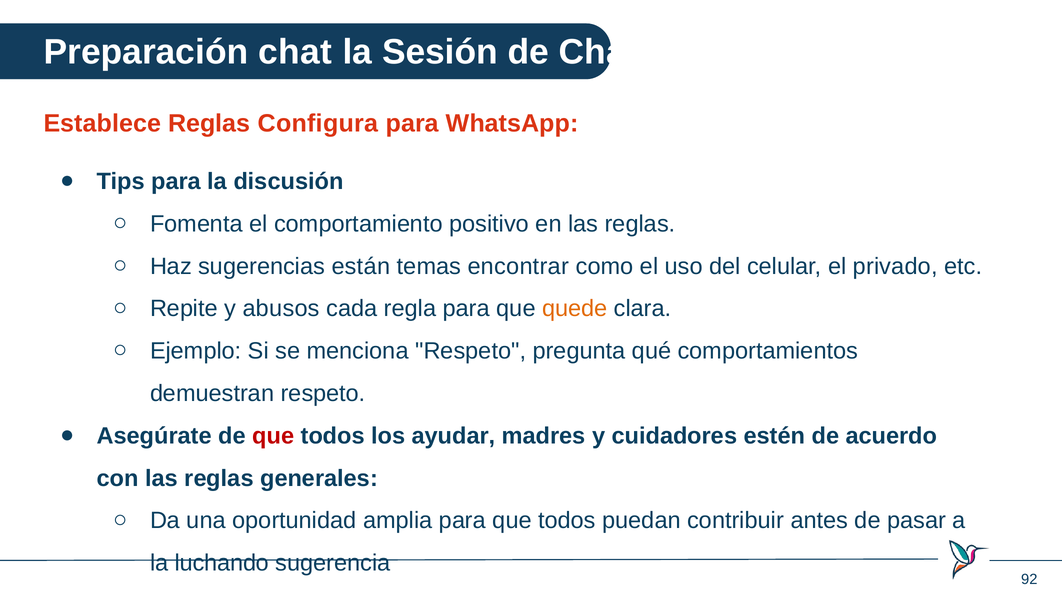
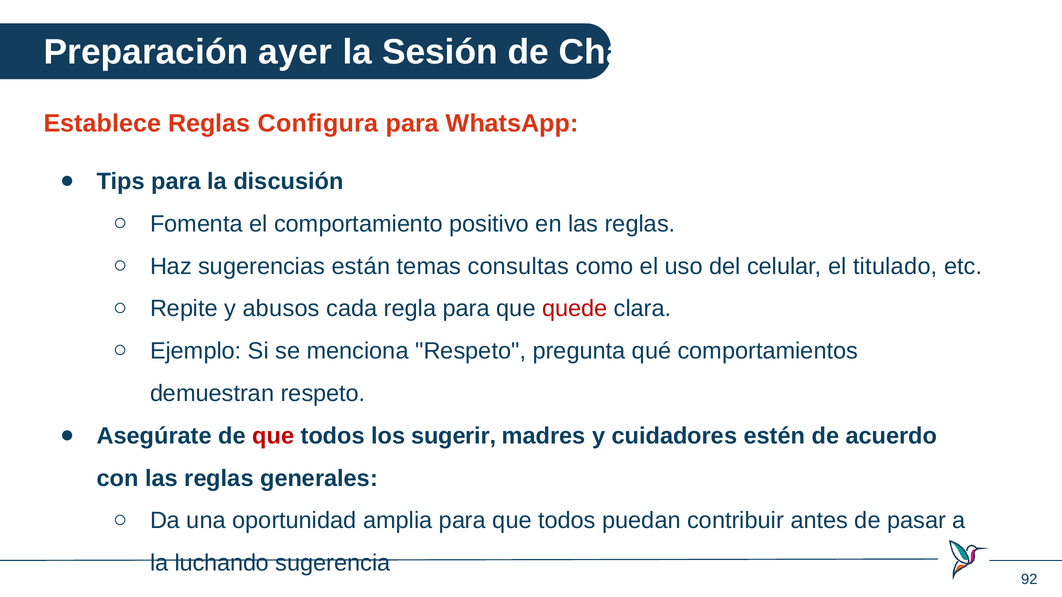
Preparación chat: chat -> ayer
encontrar: encontrar -> consultas
privado: privado -> titulado
quede colour: orange -> red
ayudar: ayudar -> sugerir
